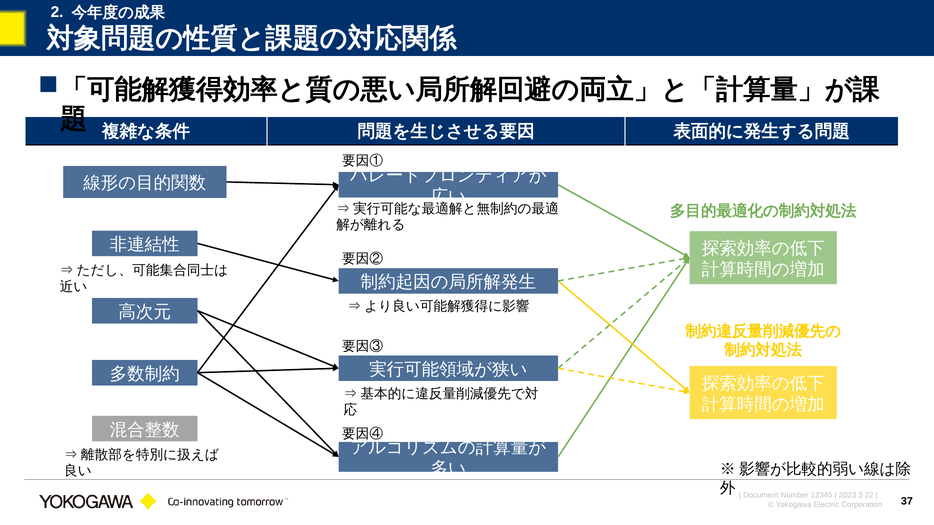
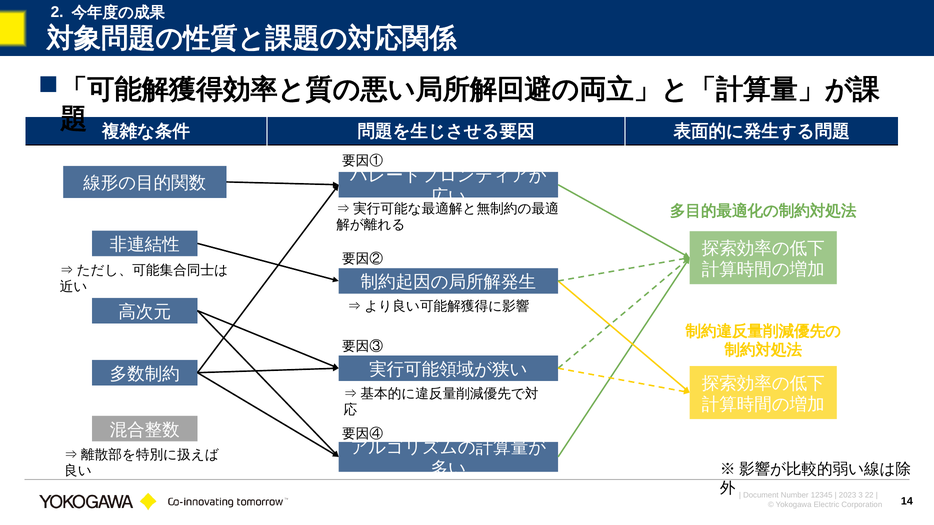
37: 37 -> 14
